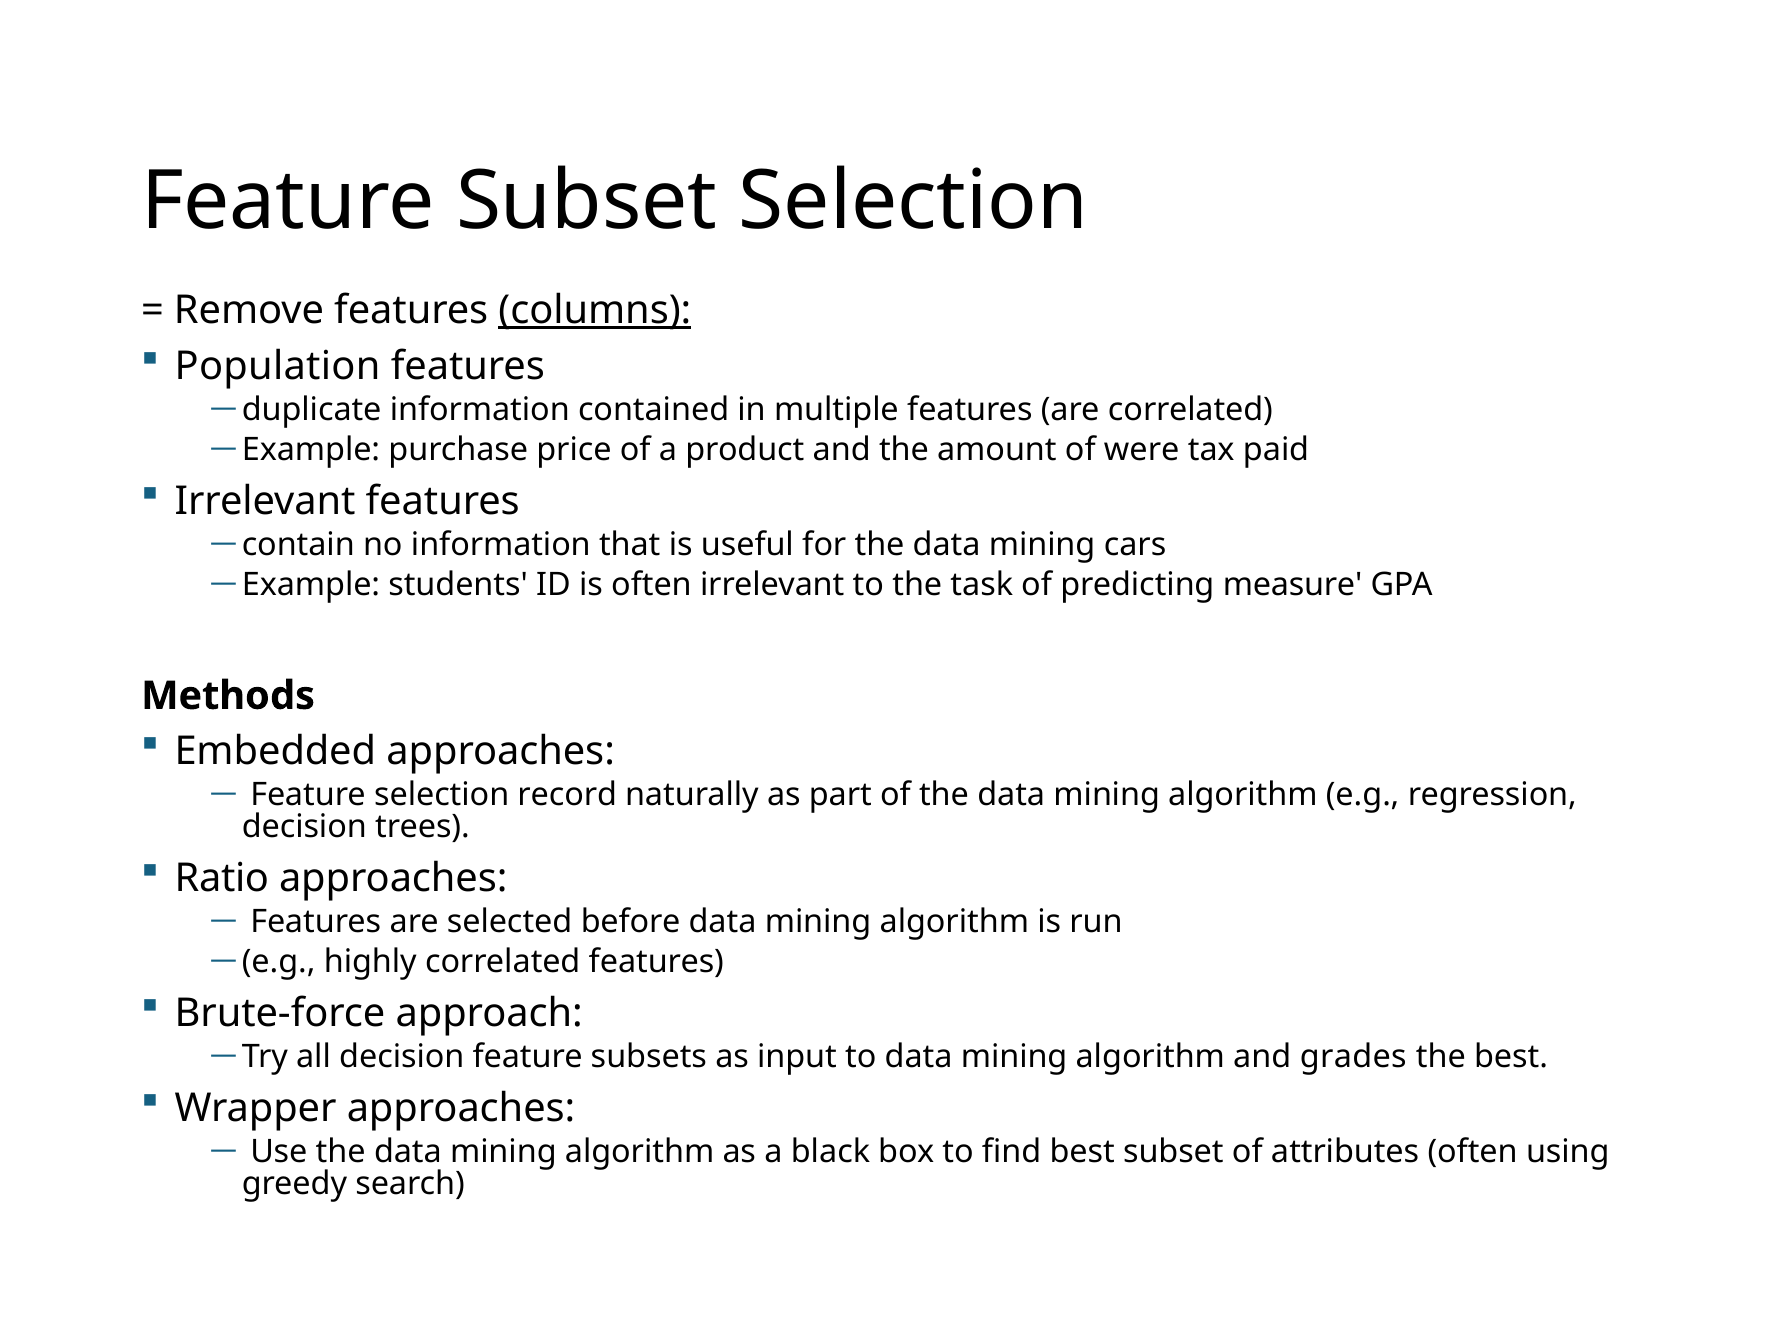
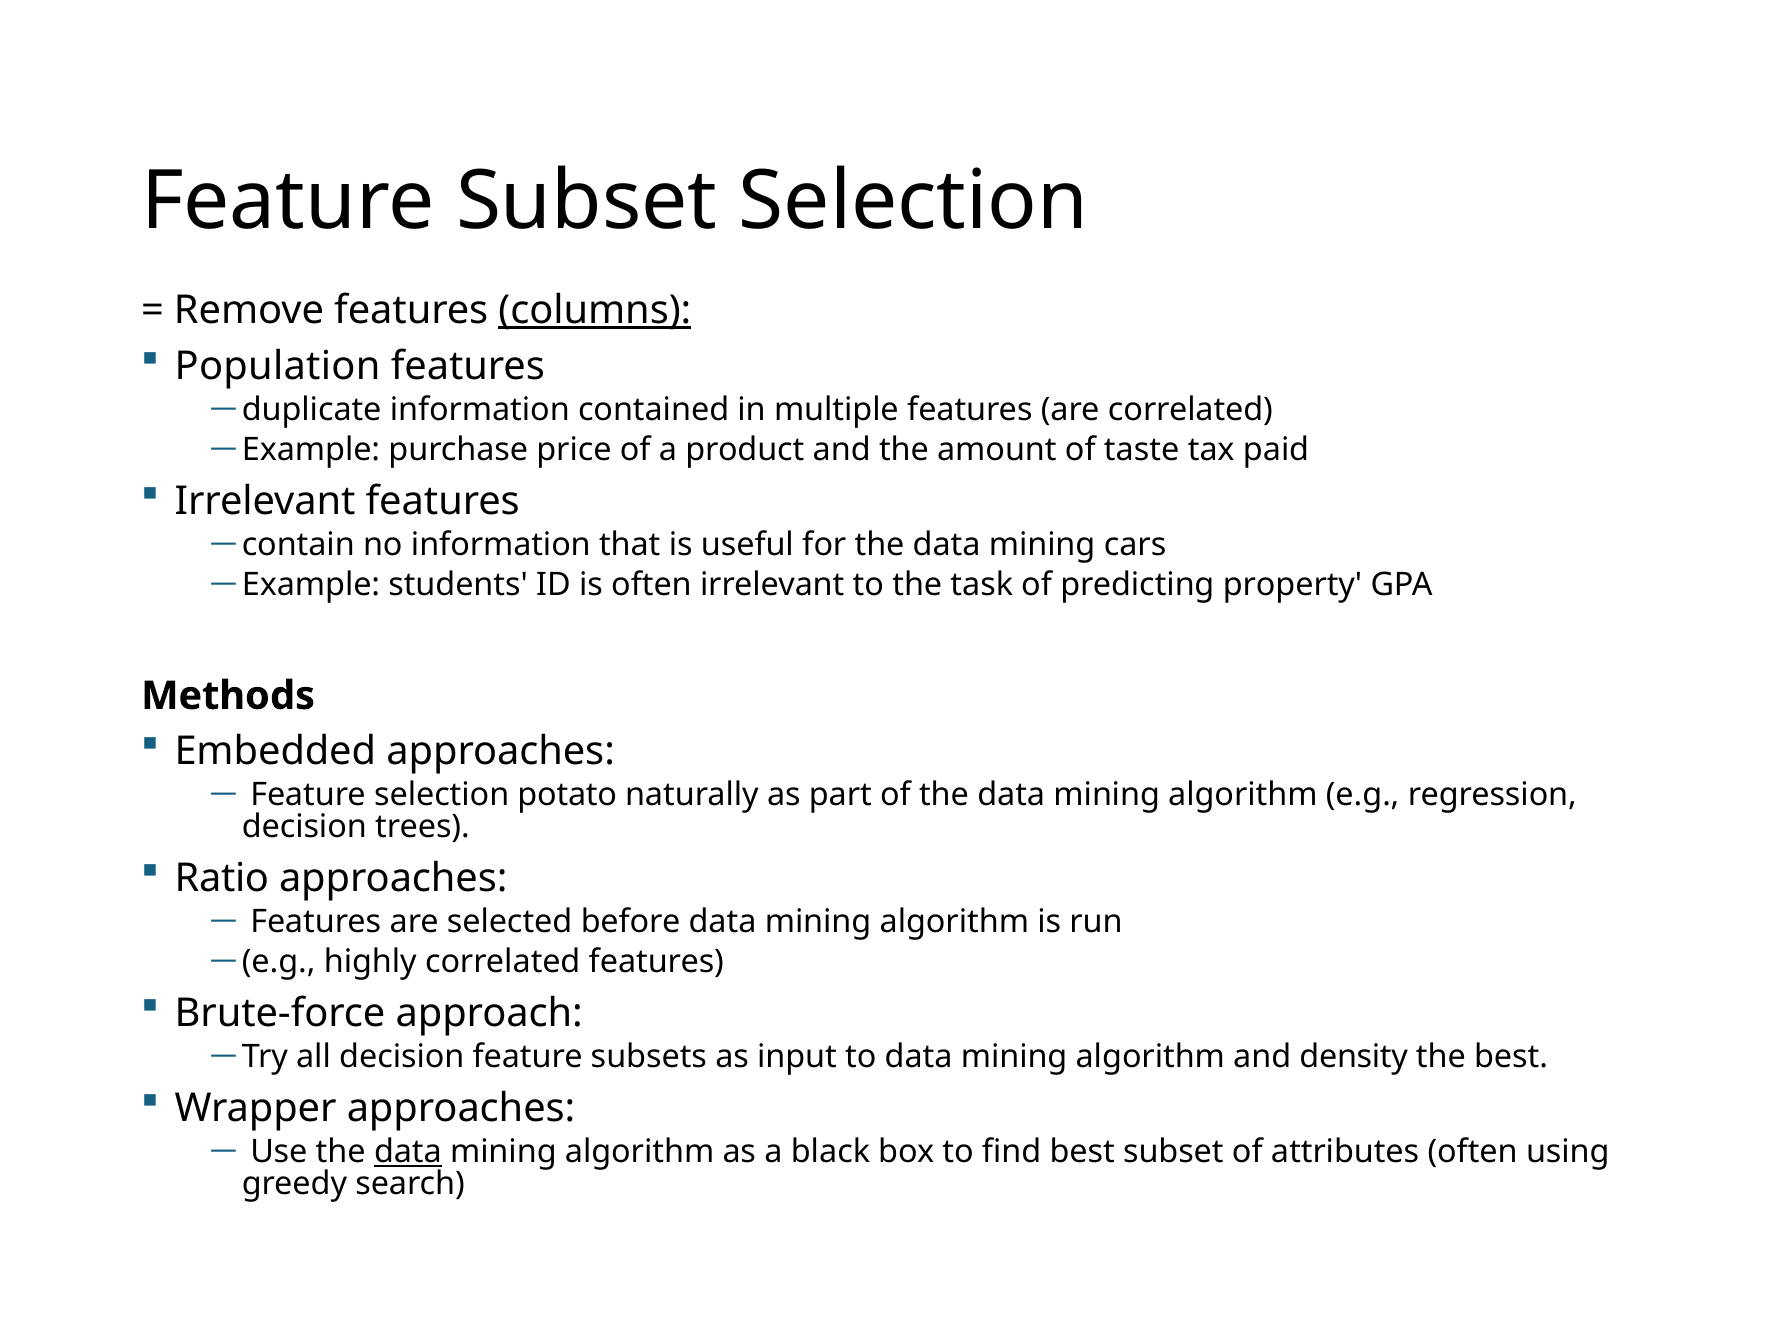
were: were -> taste
measure: measure -> property
record: record -> potato
grades: grades -> density
data at (408, 1152) underline: none -> present
